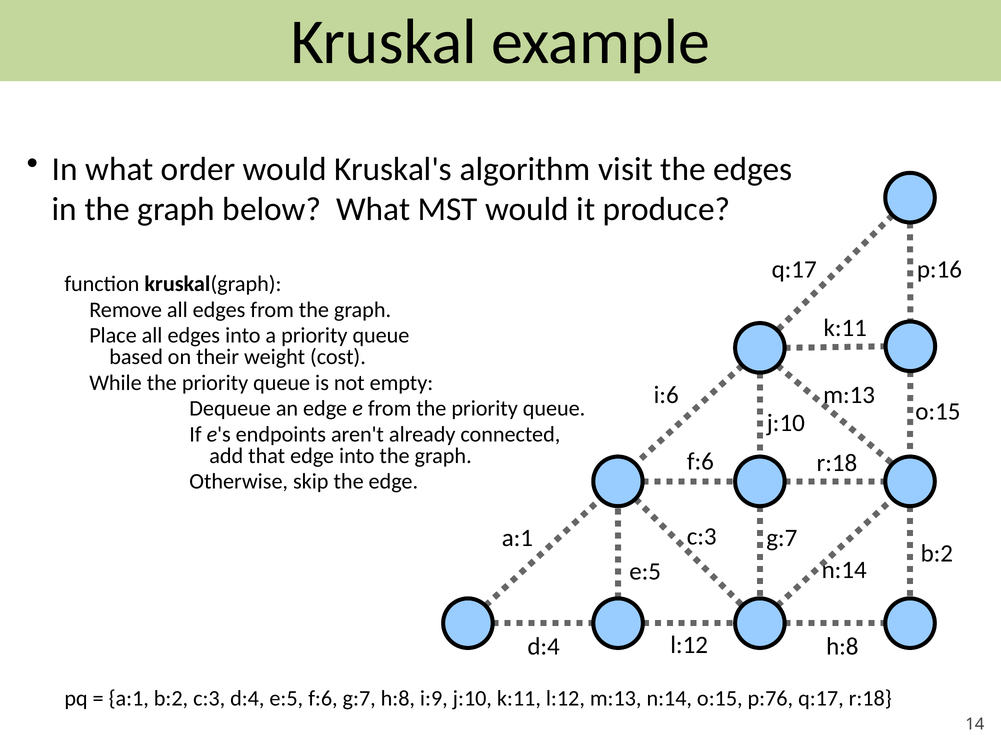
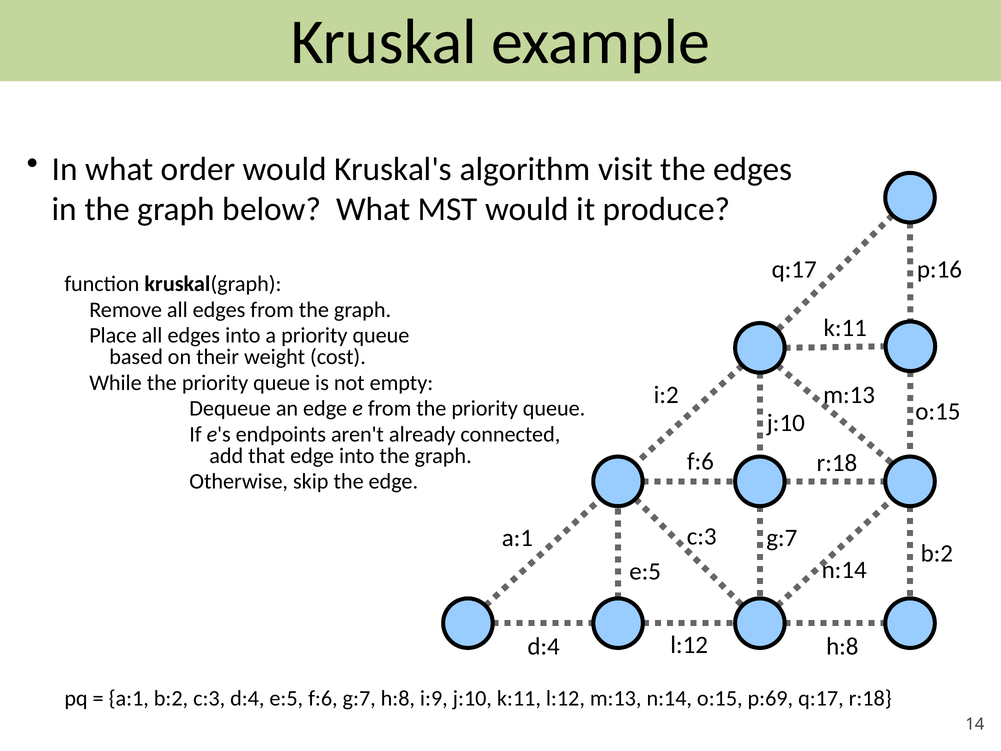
i:6: i:6 -> i:2
p:76: p:76 -> p:69
